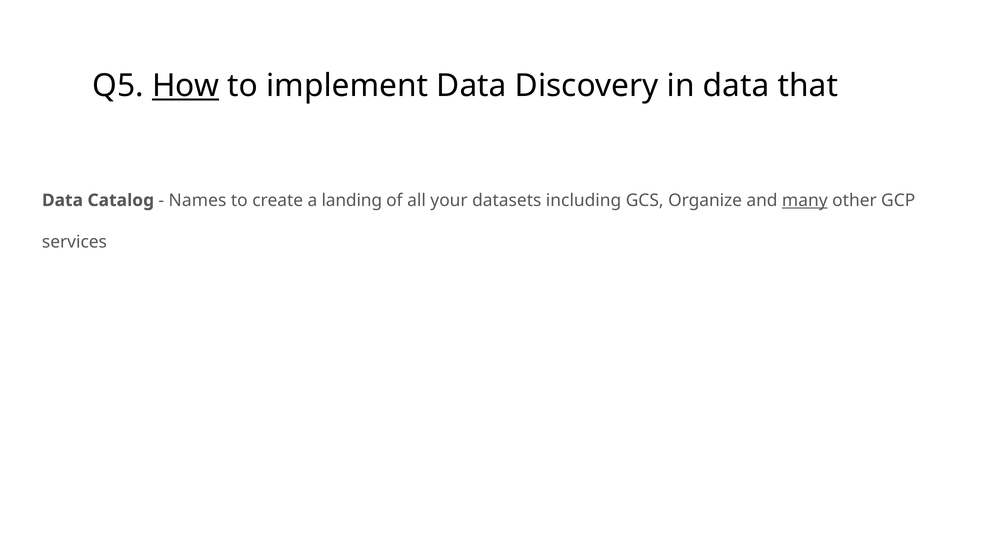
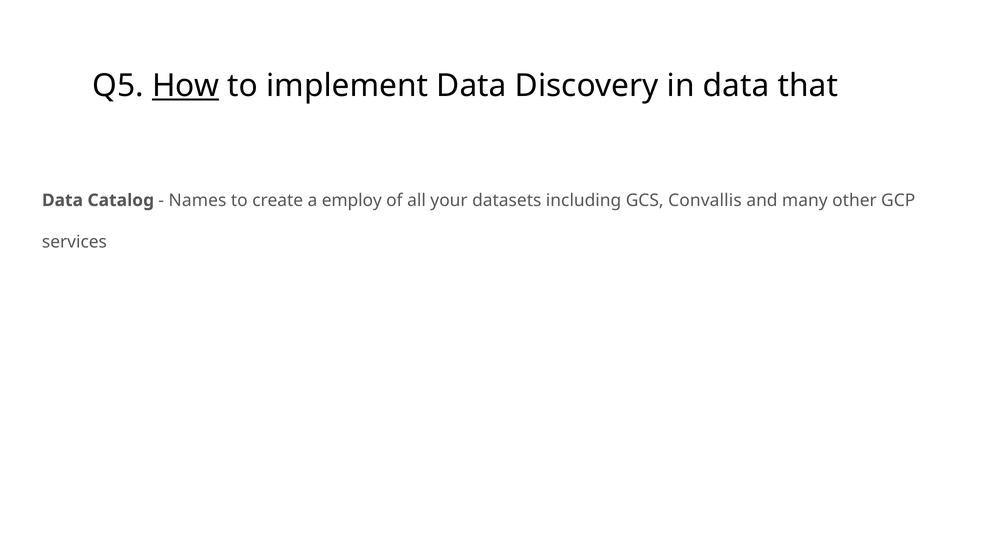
landing: landing -> employ
Organize: Organize -> Convallis
many underline: present -> none
